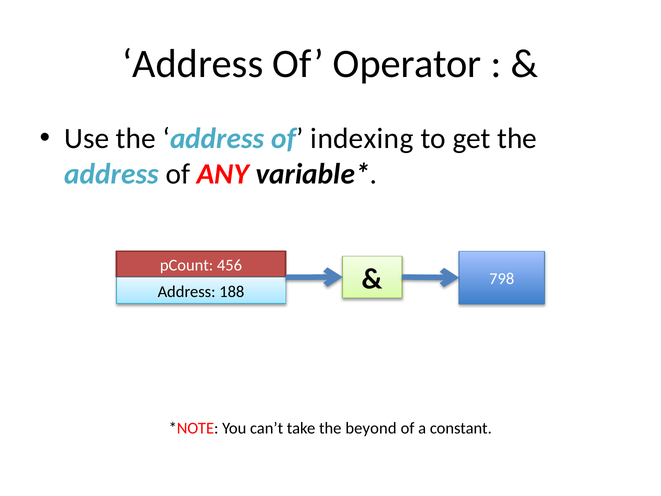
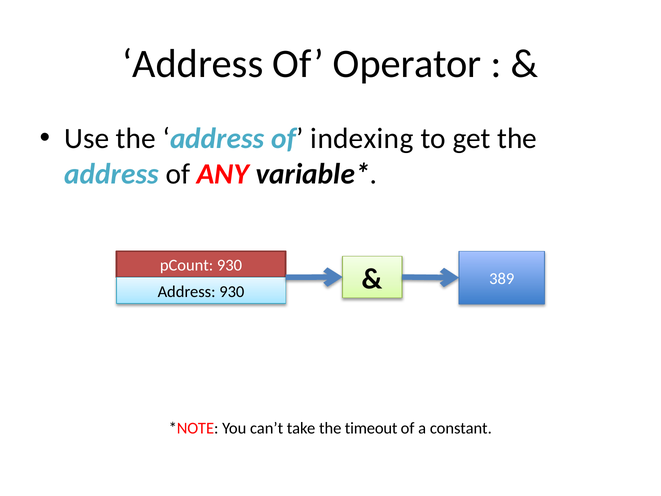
pCount 456: 456 -> 930
Address 188: 188 -> 930
798: 798 -> 389
beyond: beyond -> timeout
